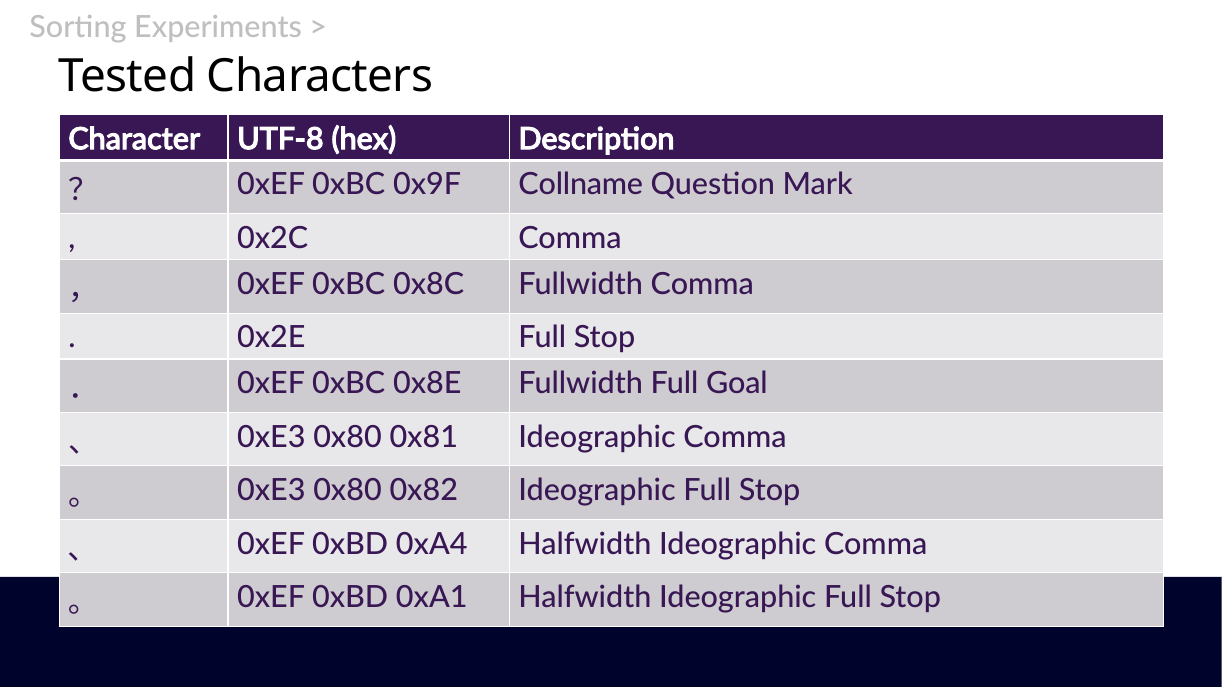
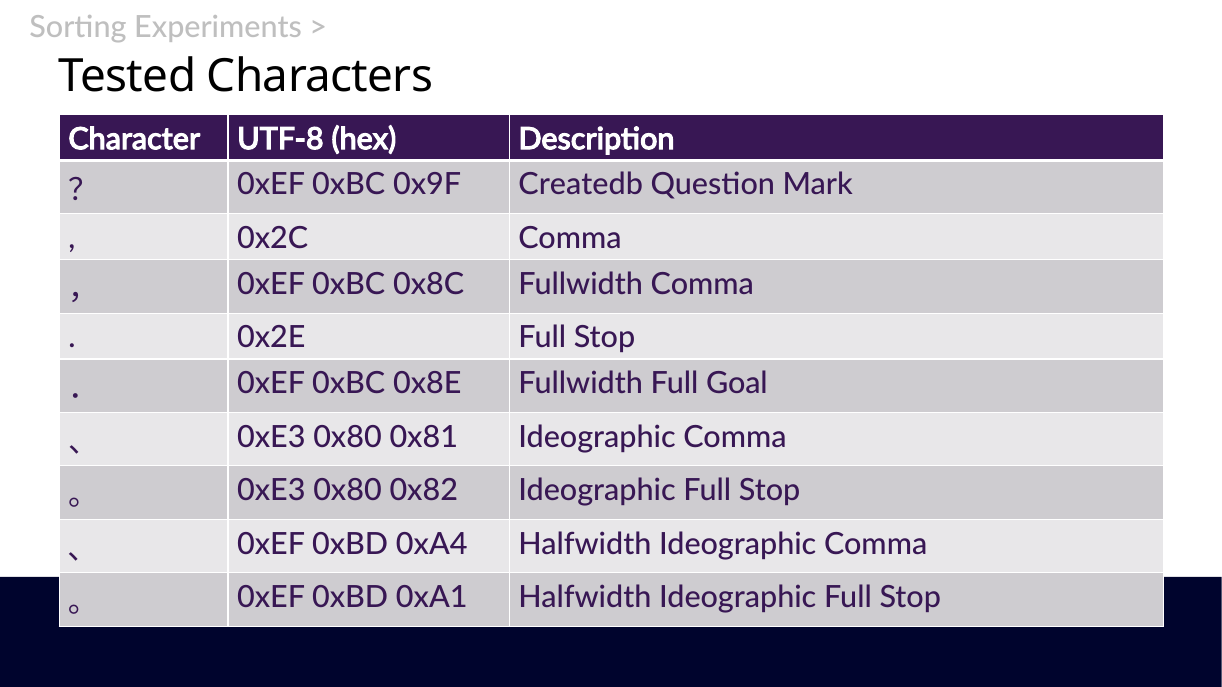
Collname: Collname -> Createdb
